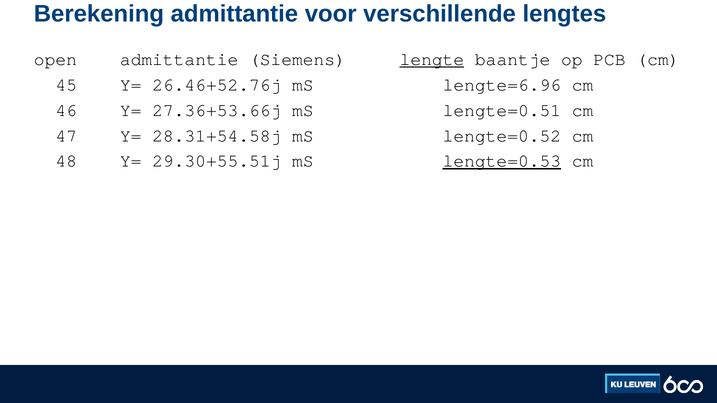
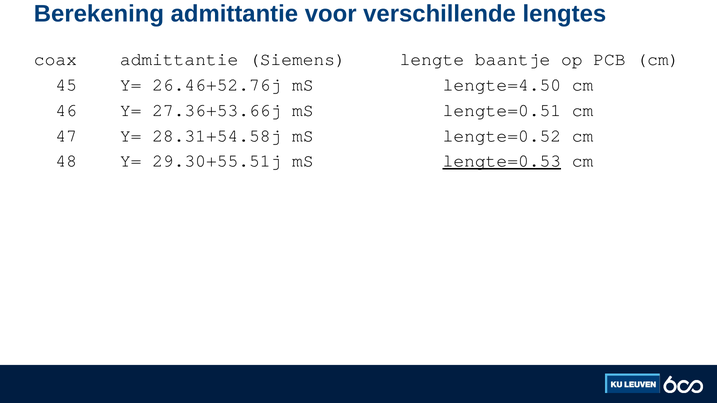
open: open -> coax
lengte underline: present -> none
lengte=6.96: lengte=6.96 -> lengte=4.50
